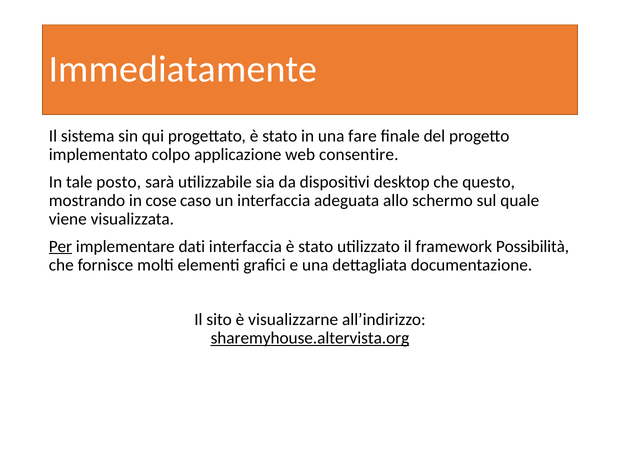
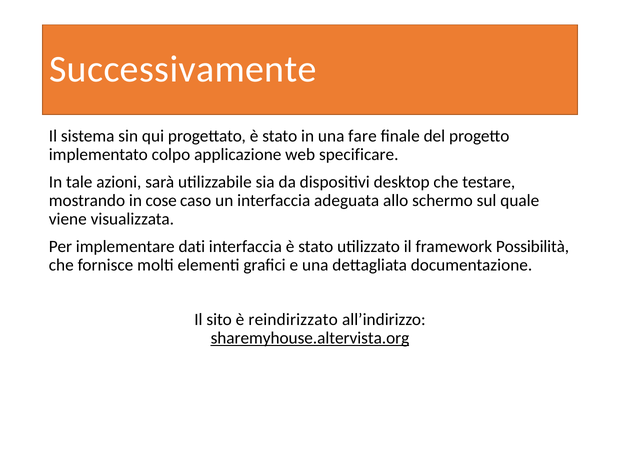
Immediatamente: Immediatamente -> Successivamente
consentire: consentire -> specificare
posto: posto -> azioni
questo: questo -> testare
Per underline: present -> none
visualizzarne: visualizzarne -> reindirizzato
